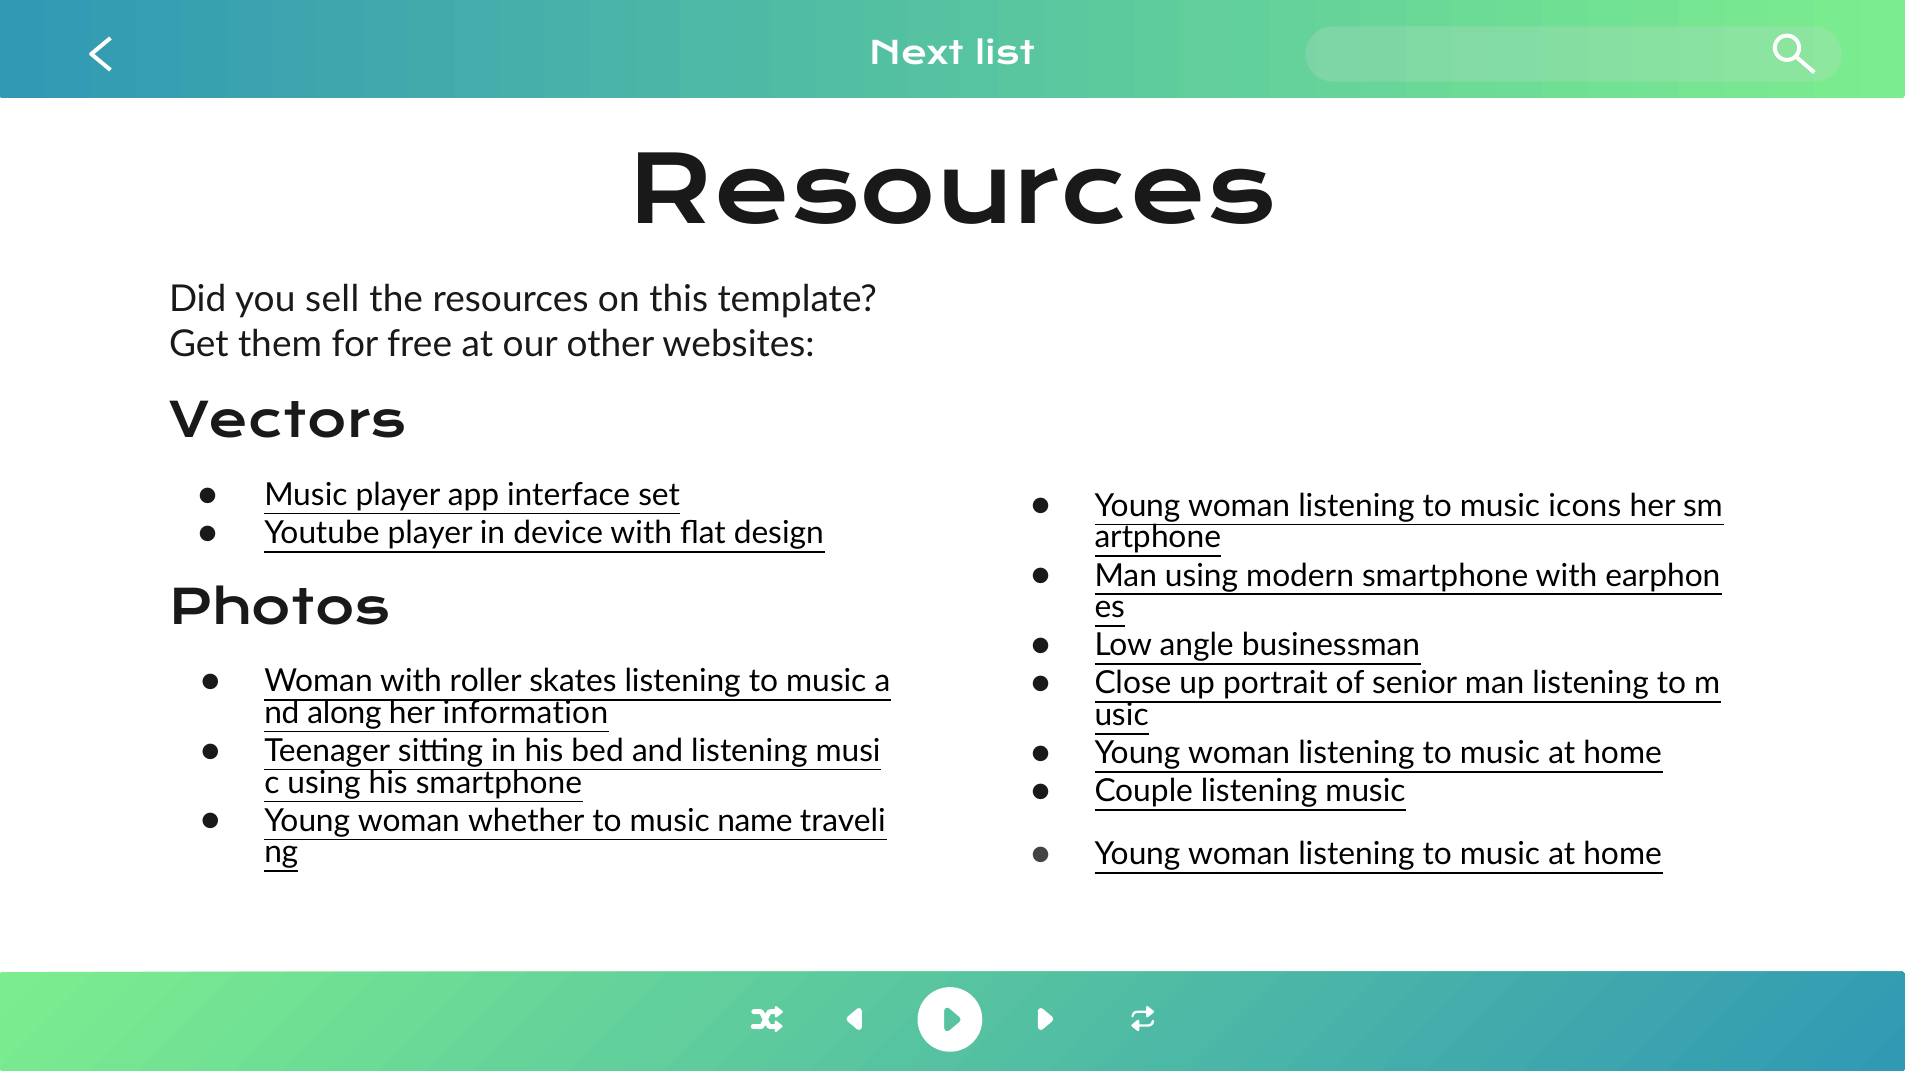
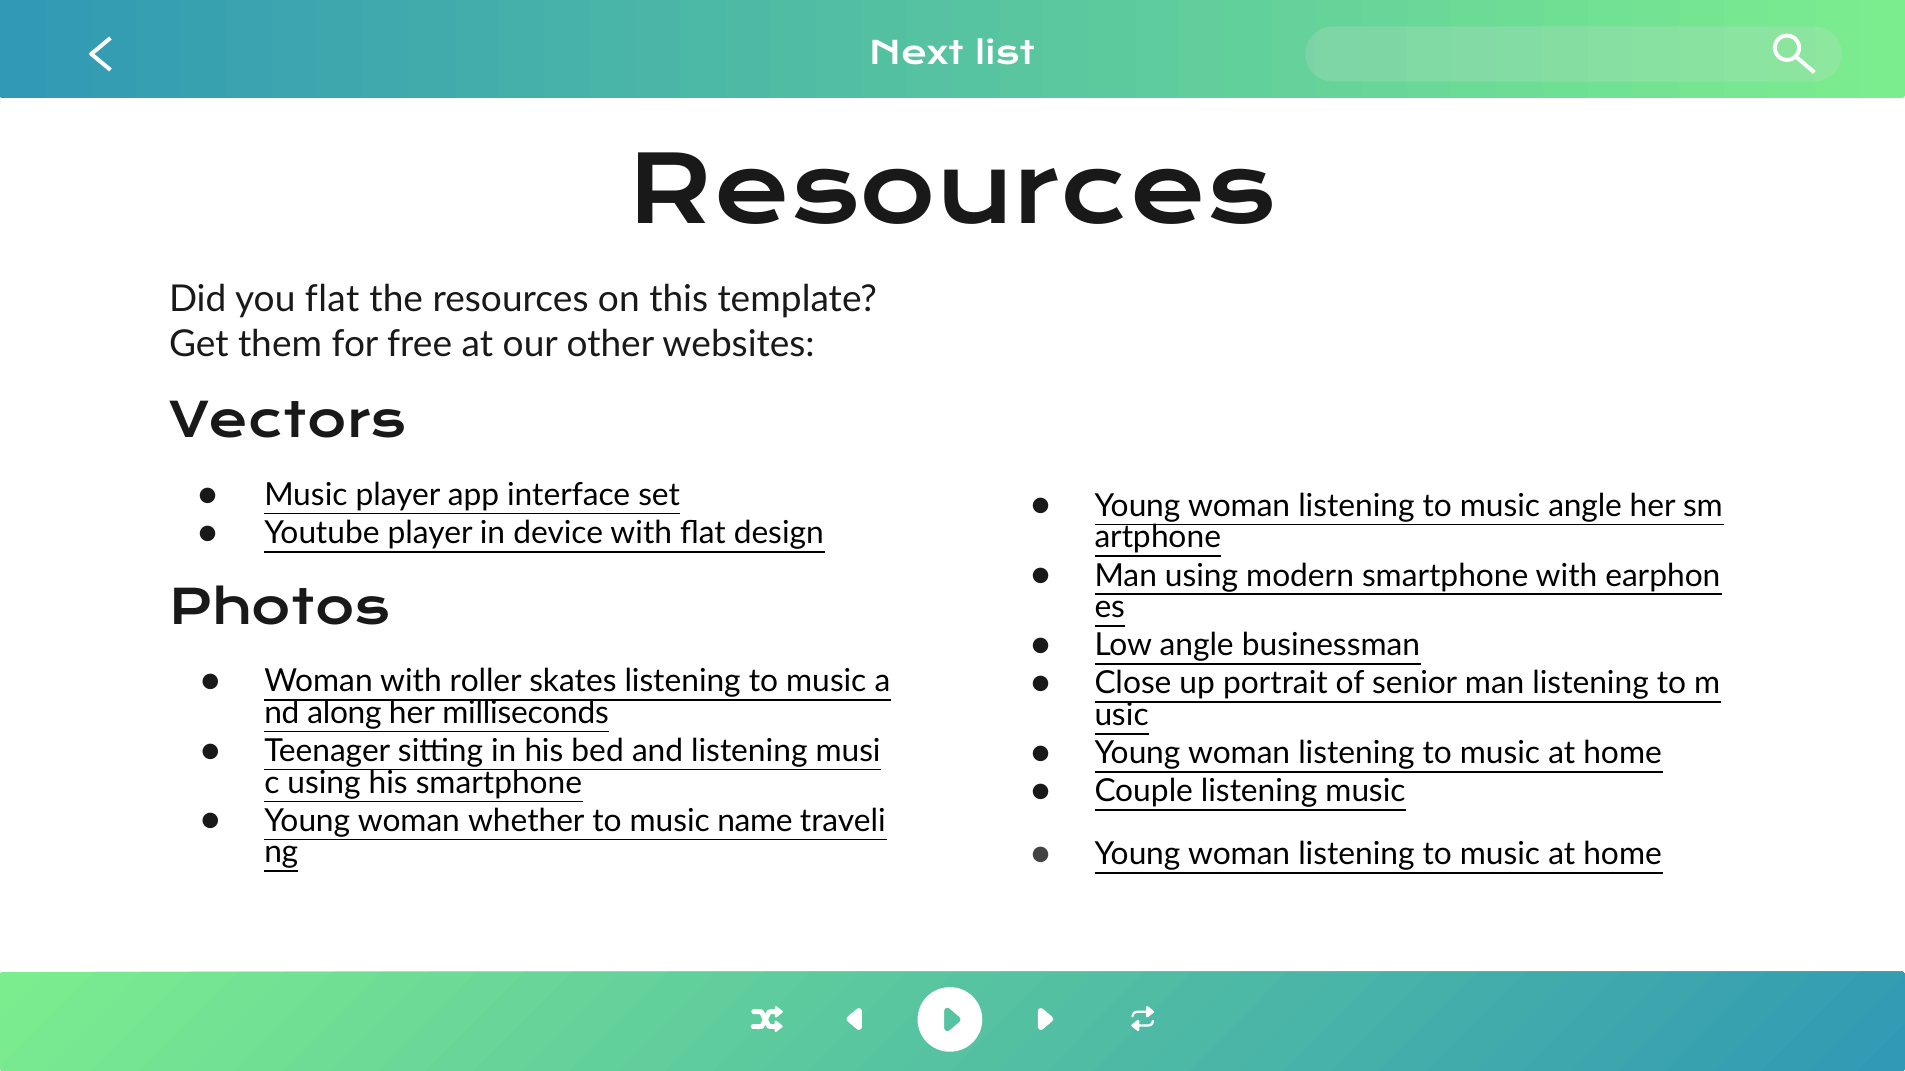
you sell: sell -> flat
music icons: icons -> angle
information: information -> milliseconds
